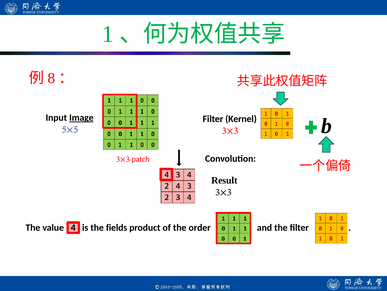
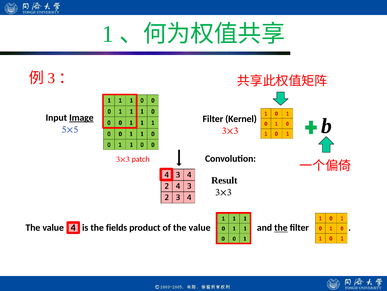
8: 8 -> 3
of the order: order -> value
the at (281, 227) underline: none -> present
